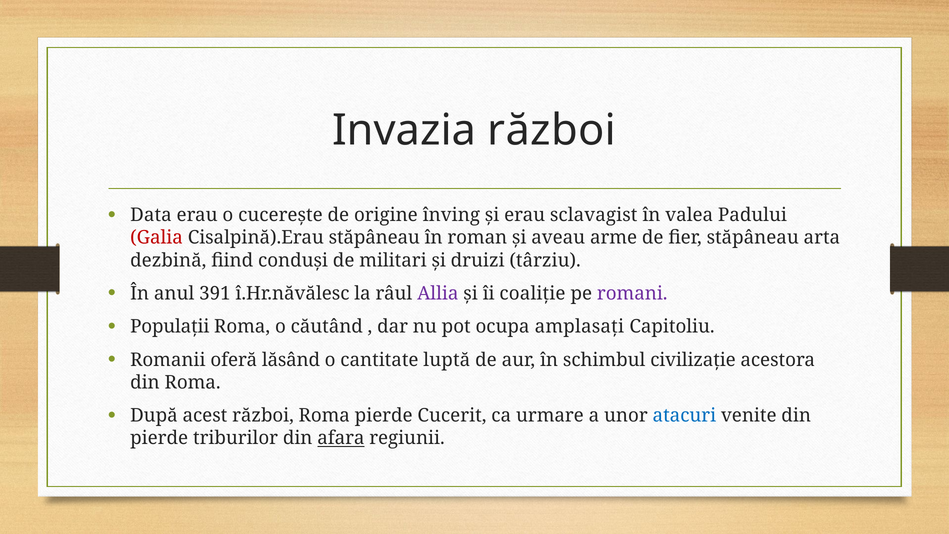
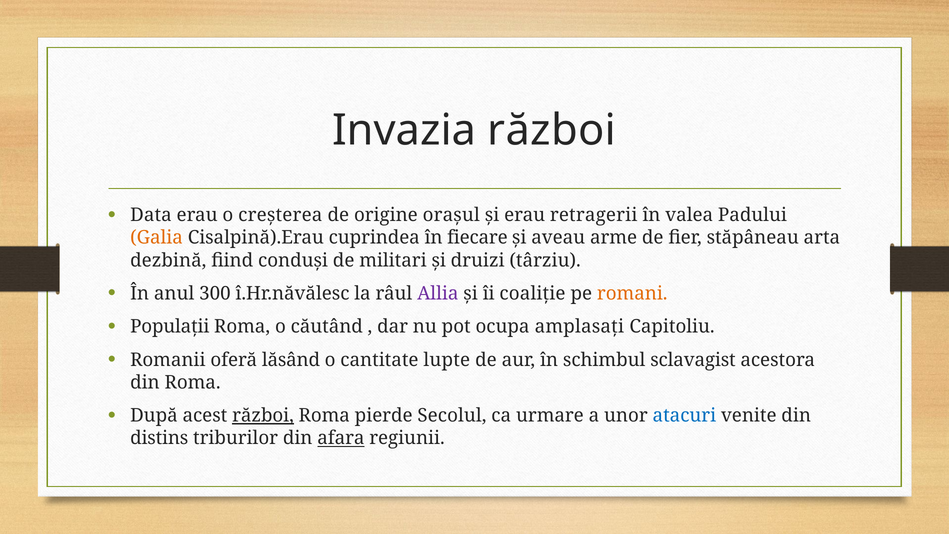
cucerește: cucerește -> creșterea
înving: înving -> orașul
sclavagist: sclavagist -> retragerii
Galia colour: red -> orange
Cisalpină).Erau stăpâneau: stăpâneau -> cuprindea
roman: roman -> fiecare
391: 391 -> 300
romani colour: purple -> orange
luptă: luptă -> lupte
civilizație: civilizație -> sclavagist
război at (263, 416) underline: none -> present
Cucerit: Cucerit -> Secolul
pierde at (159, 438): pierde -> distins
